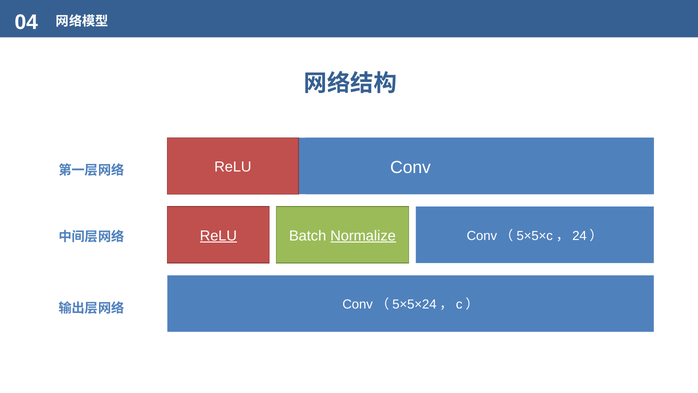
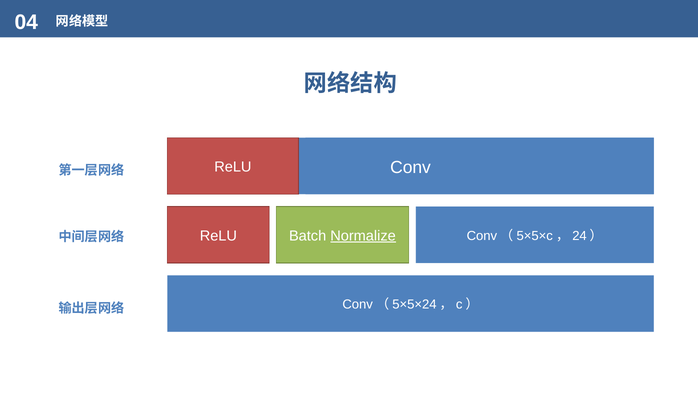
ReLU at (218, 236) underline: present -> none
